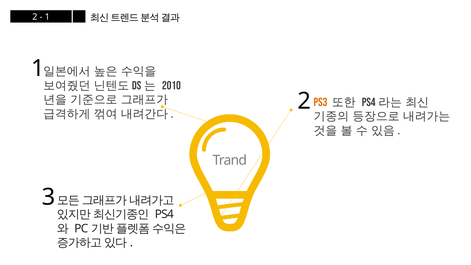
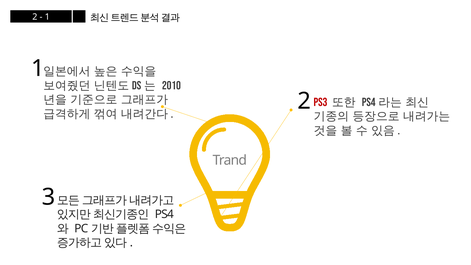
PS3 colour: orange -> red
